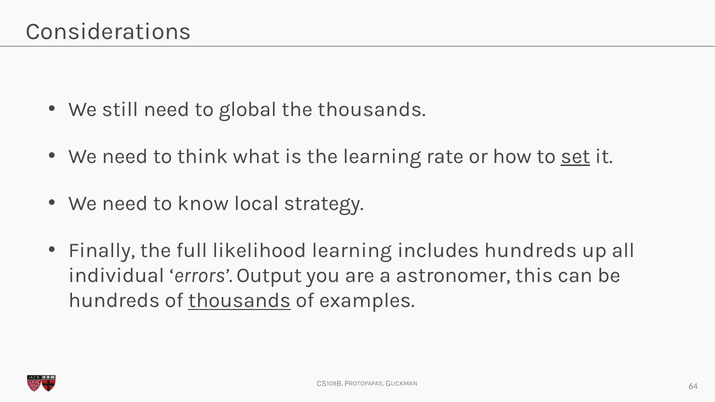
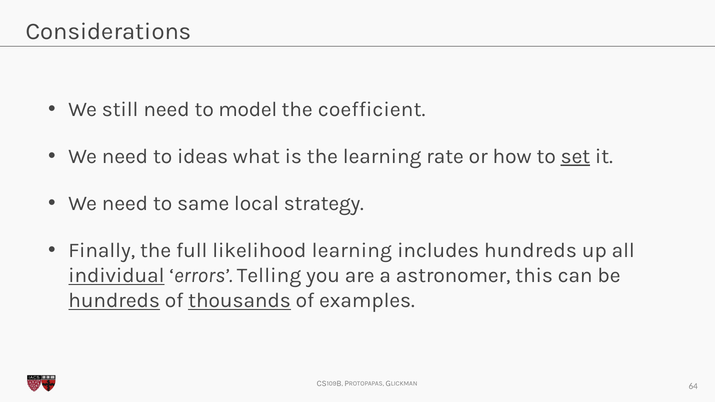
global: global -> model
the thousands: thousands -> coefficient
think: think -> ideas
know: know -> same
individual underline: none -> present
Output: Output -> Telling
hundreds at (114, 301) underline: none -> present
